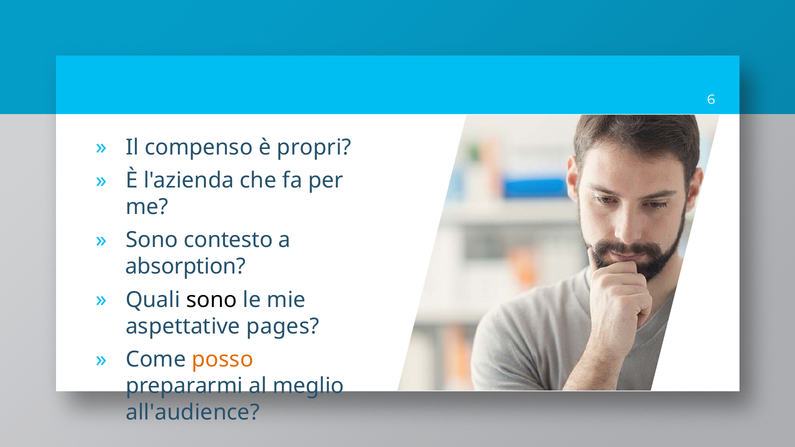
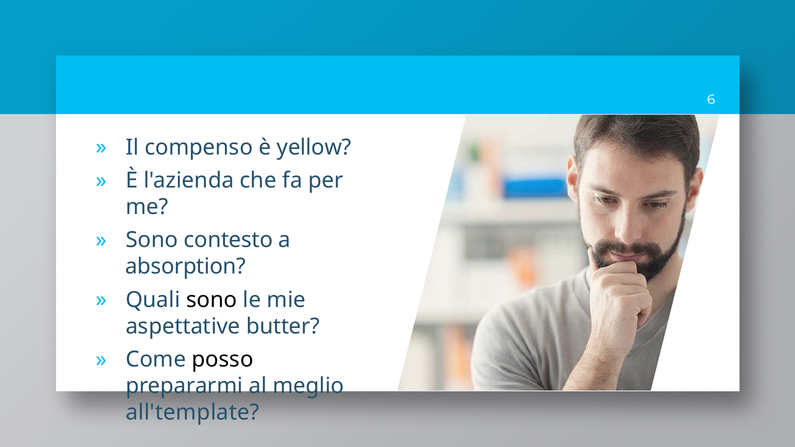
propri: propri -> yellow
pages: pages -> butter
posso colour: orange -> black
all'audience: all'audience -> all'template
